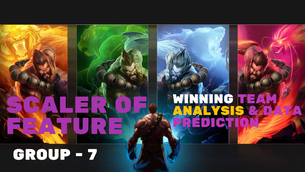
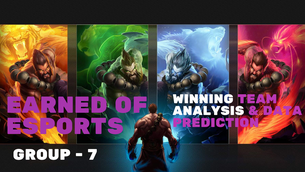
SCALER: SCALER -> EARNED
ANALYSIS colour: yellow -> white
FEATURE: FEATURE -> ESPORTS
